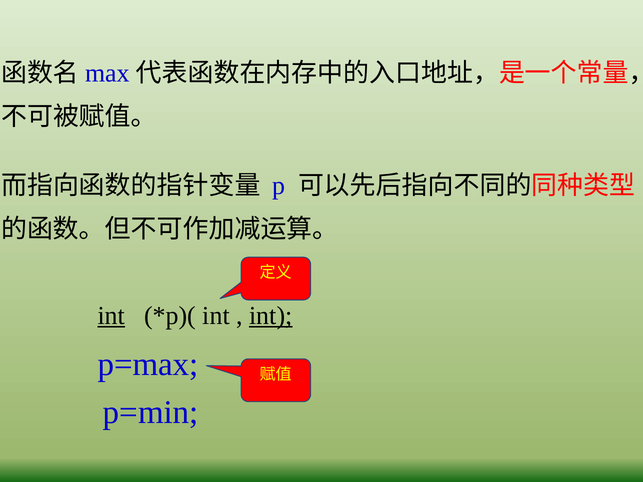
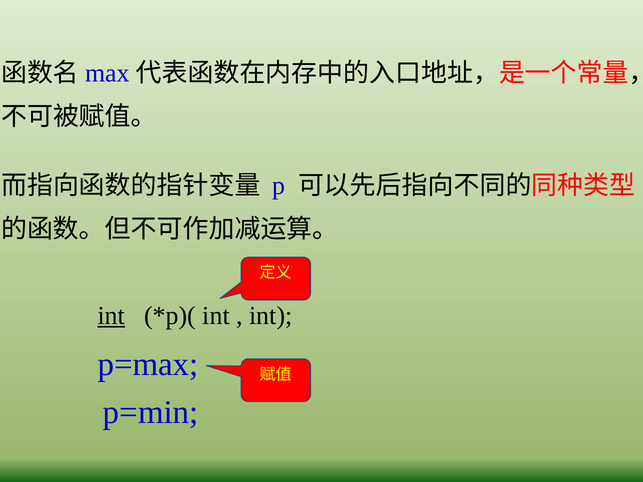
int at (271, 316) underline: present -> none
